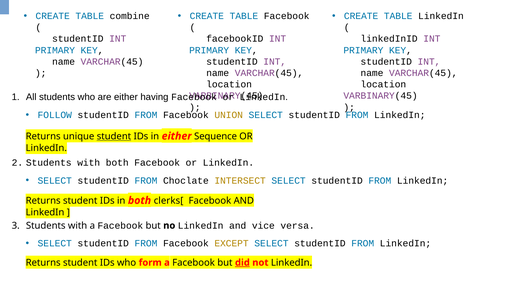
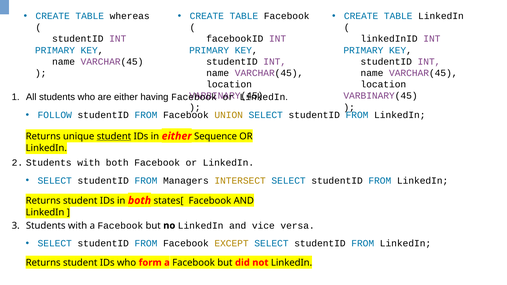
combine: combine -> whereas
Choclate: Choclate -> Managers
clerks[: clerks[ -> states[
did underline: present -> none
